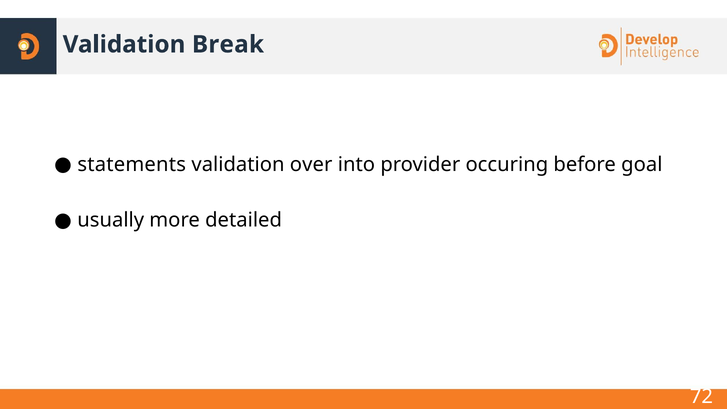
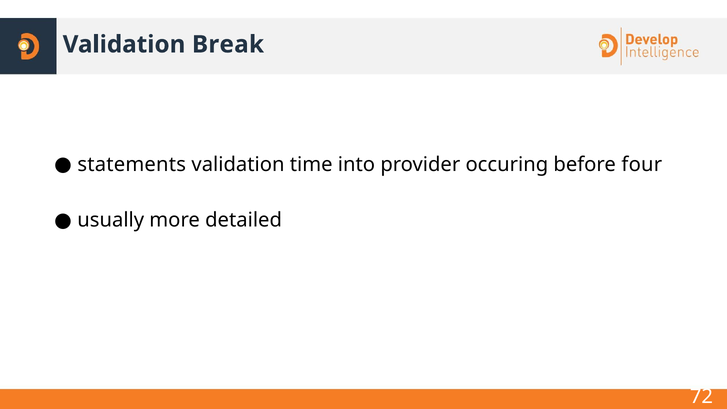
over: over -> time
goal: goal -> four
